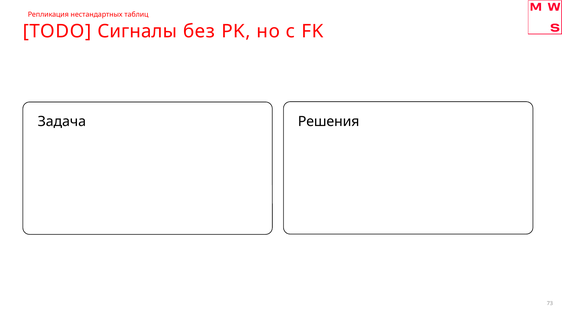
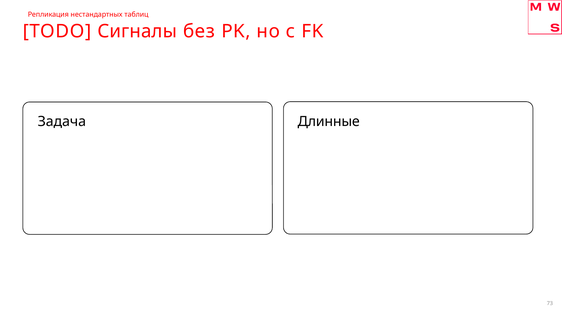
Решения: Решения -> Длинные
